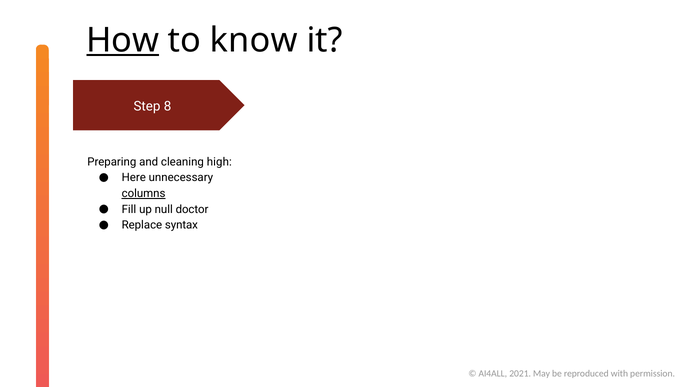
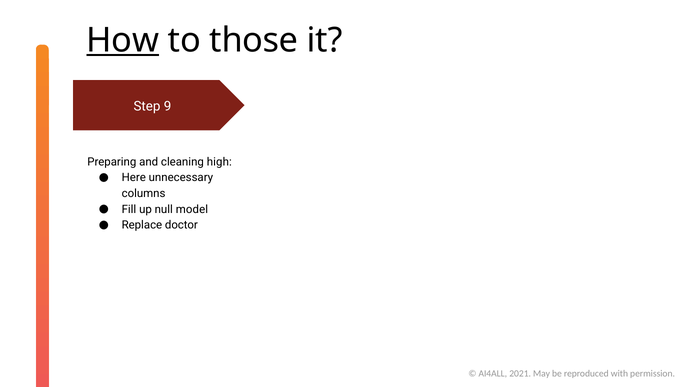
know: know -> those
8: 8 -> 9
columns underline: present -> none
doctor: doctor -> model
syntax: syntax -> doctor
